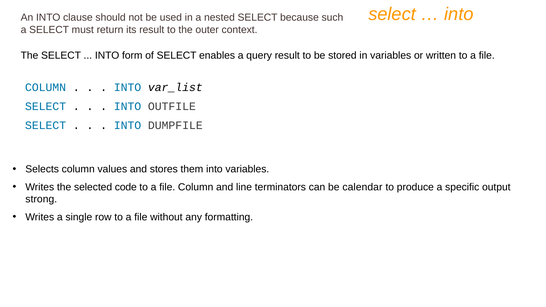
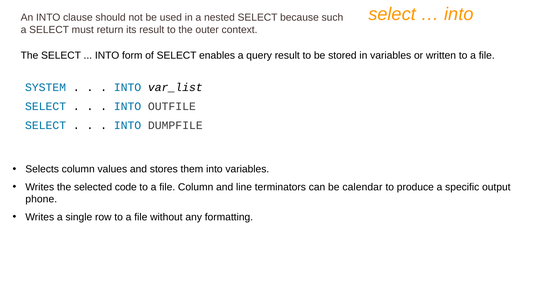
COLUMN at (46, 87): COLUMN -> SYSTEM
strong: strong -> phone
